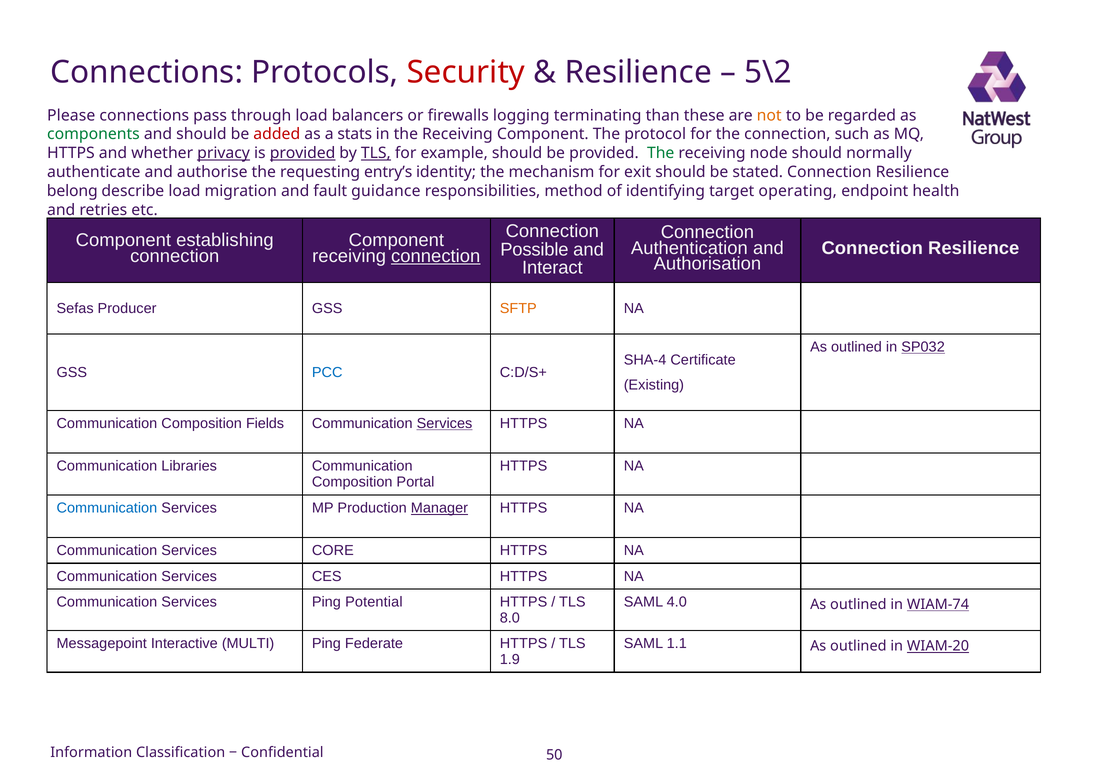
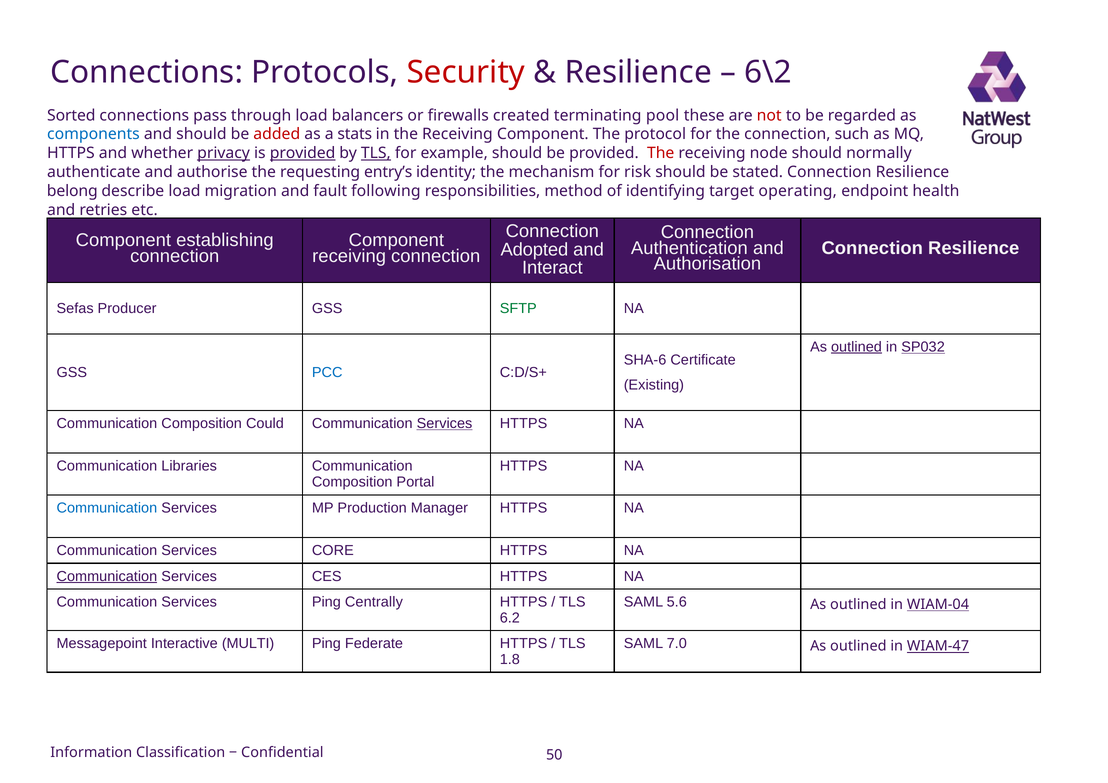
5\2: 5\2 -> 6\2
Please: Please -> Sorted
logging: logging -> created
than: than -> pool
not colour: orange -> red
components colour: green -> blue
The at (661, 153) colour: green -> red
exit: exit -> risk
guidance: guidance -> following
Possible: Possible -> Adopted
connection at (436, 256) underline: present -> none
SFTP colour: orange -> green
outlined at (856, 347) underline: none -> present
SHA-4: SHA-4 -> SHA-6
Fields: Fields -> Could
Manager underline: present -> none
Communication at (107, 577) underline: none -> present
Potential: Potential -> Centrally
4.0: 4.0 -> 5.6
WIAM-74: WIAM-74 -> WIAM-04
8.0: 8.0 -> 6.2
1.1: 1.1 -> 7.0
WIAM-20: WIAM-20 -> WIAM-47
1.9: 1.9 -> 1.8
